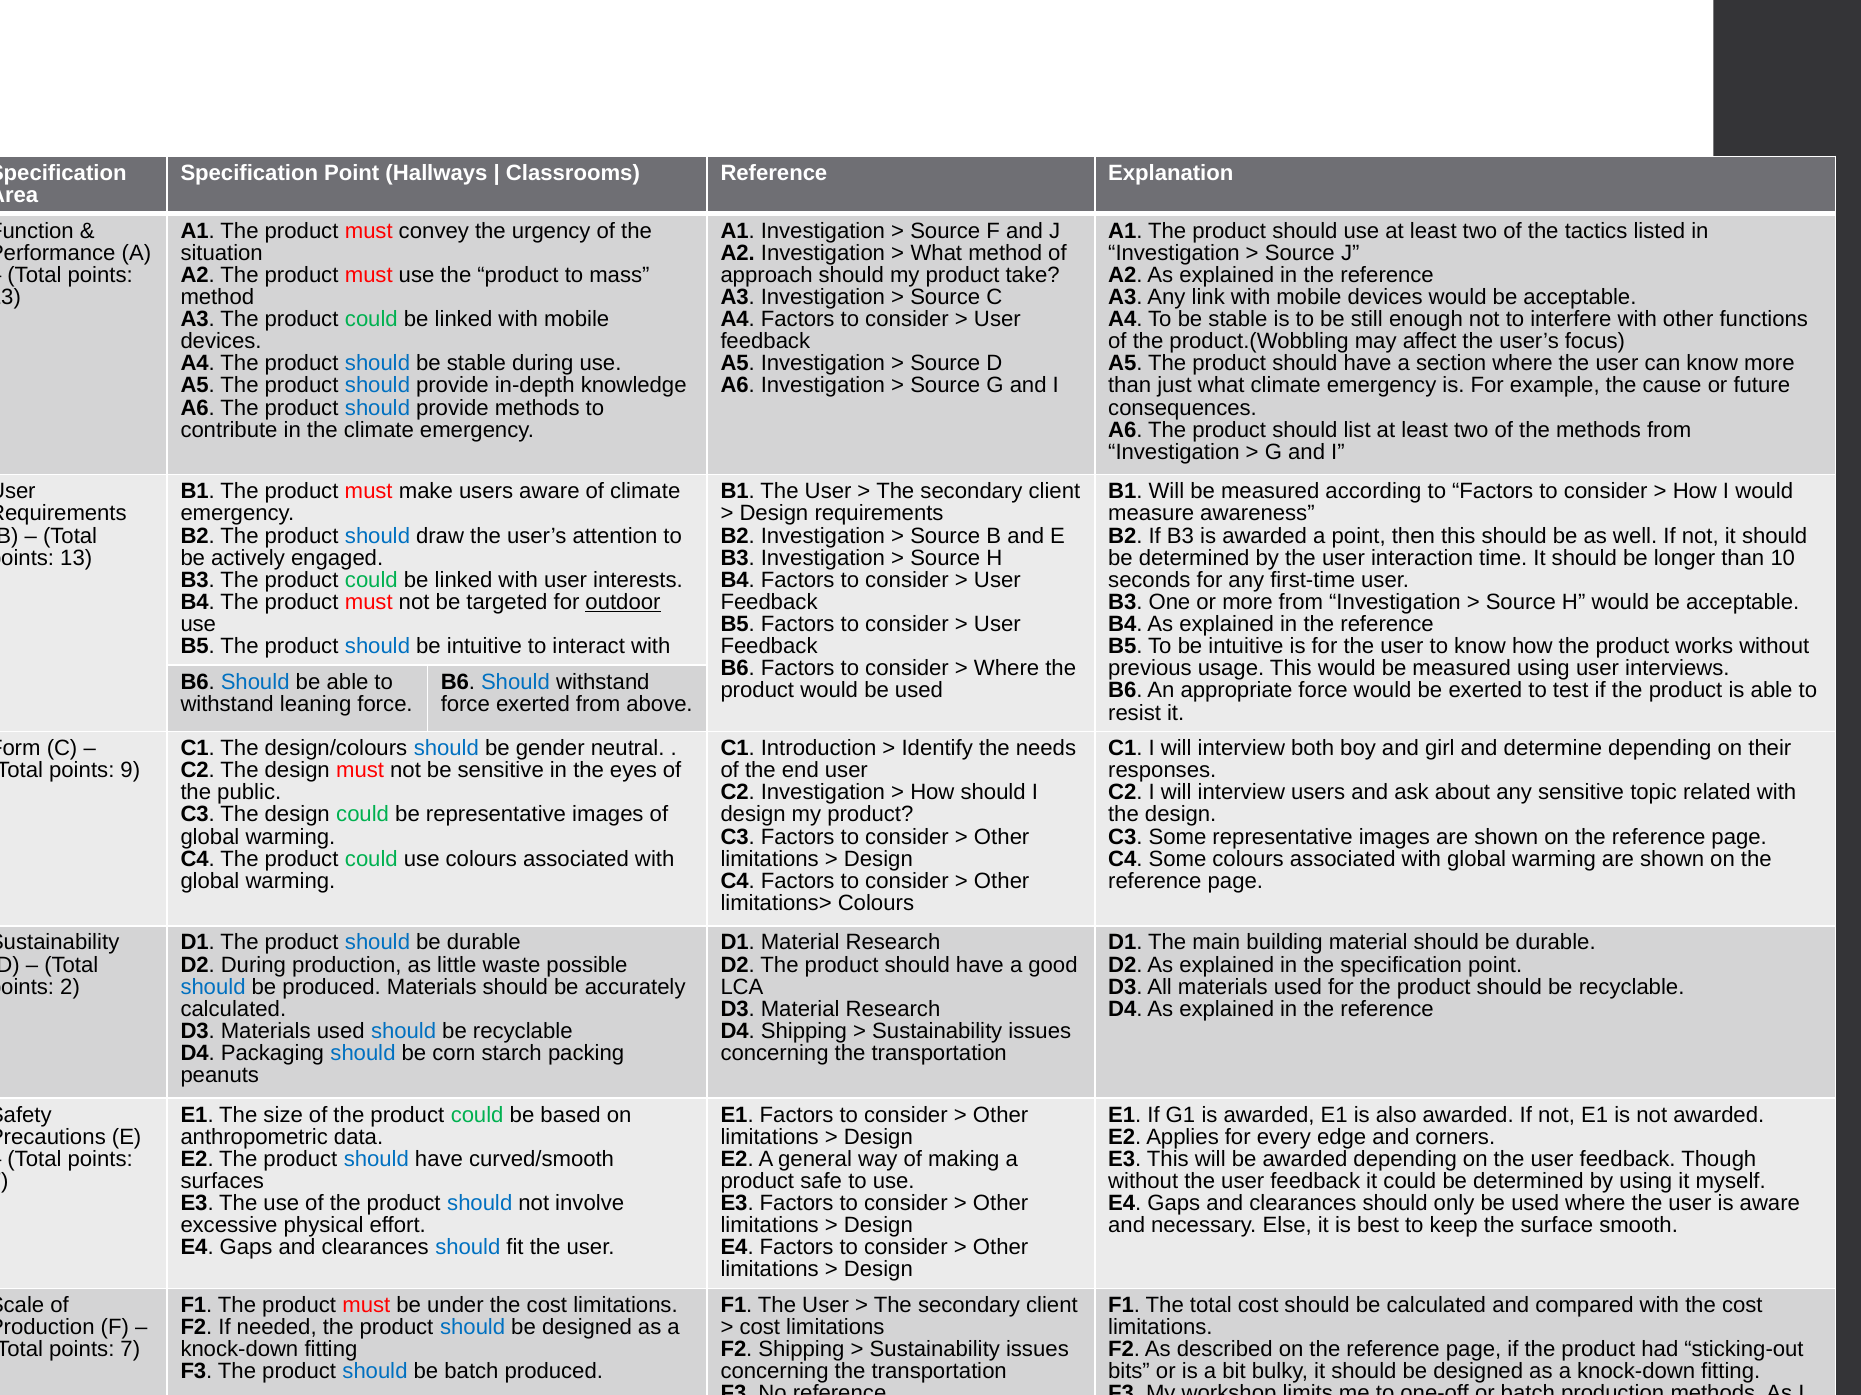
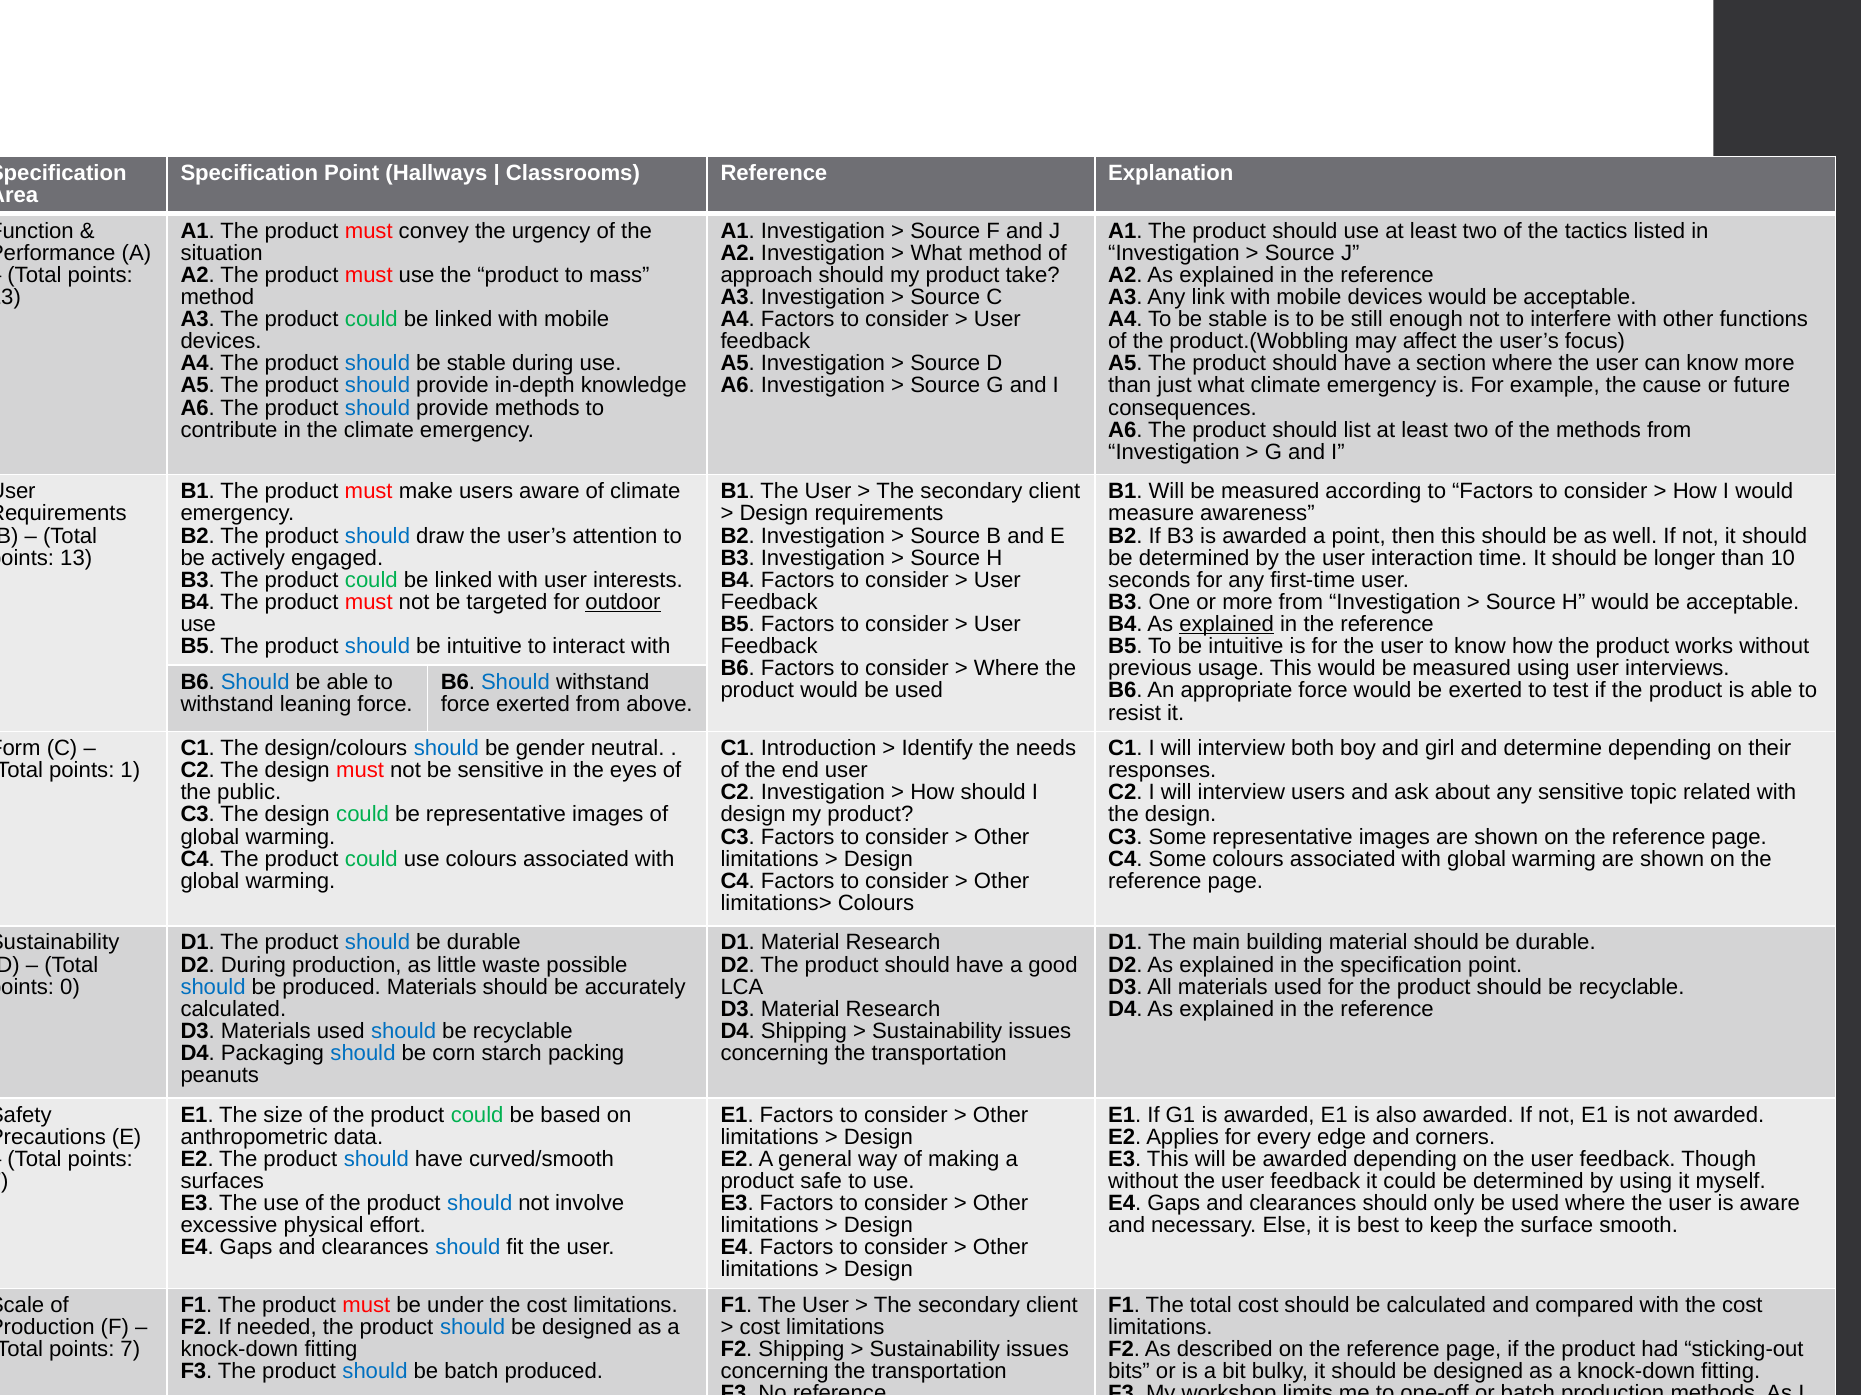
explained at (1227, 625) underline: none -> present
9: 9 -> 1
2: 2 -> 0
